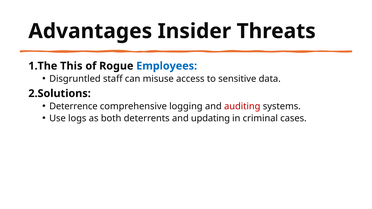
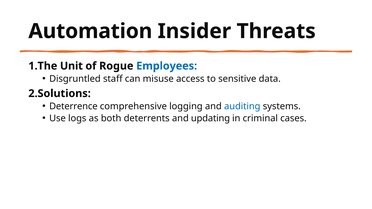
Advantages: Advantages -> Automation
This: This -> Unit
auditing colour: red -> blue
